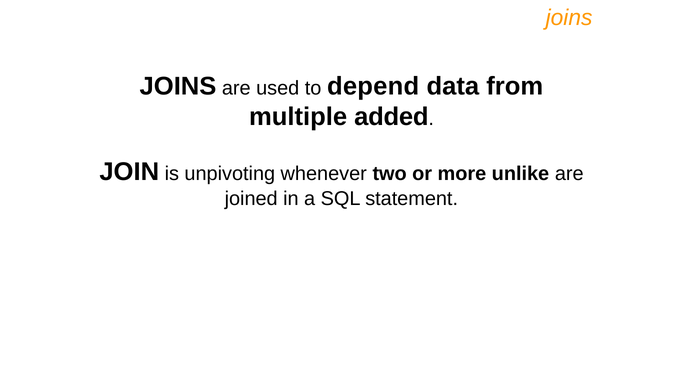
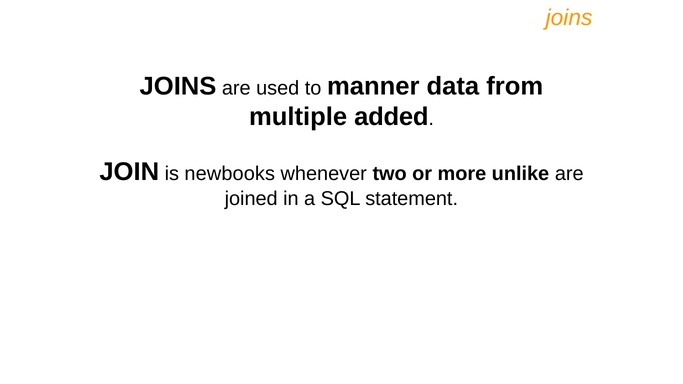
depend: depend -> manner
unpivoting: unpivoting -> newbooks
